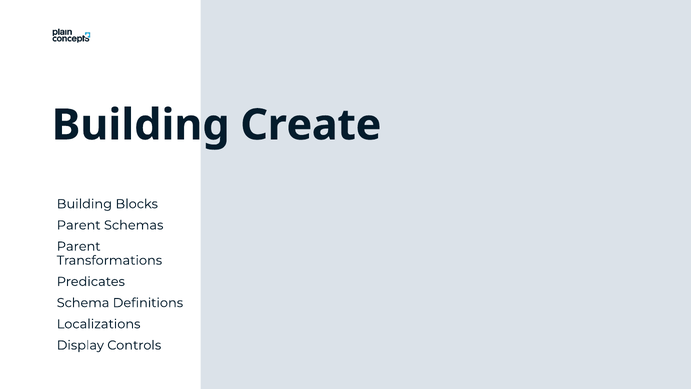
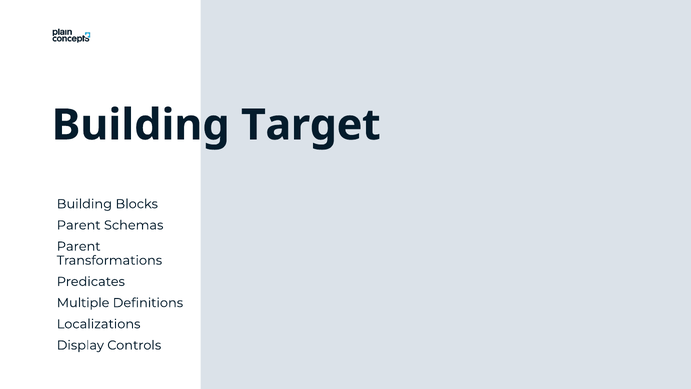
Create: Create -> Target
Schema: Schema -> Multiple
